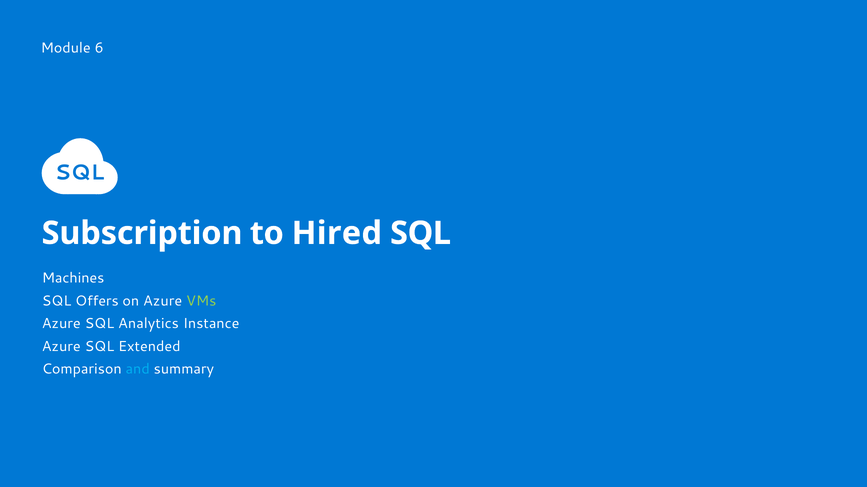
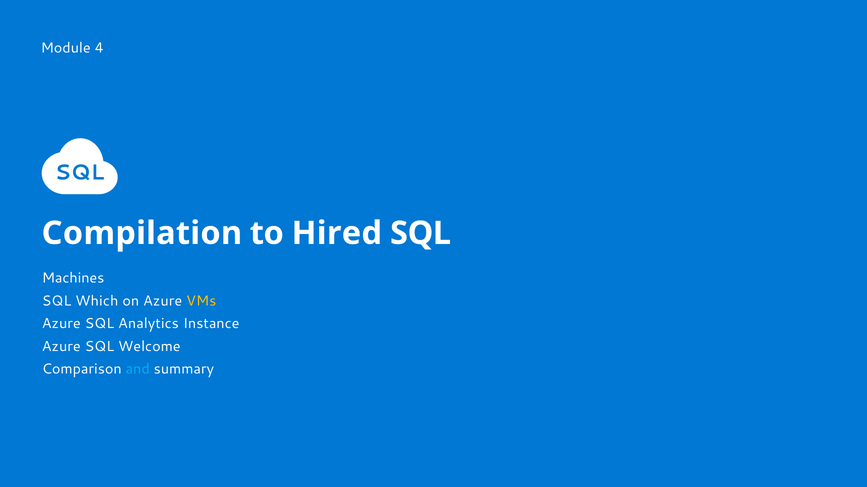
6: 6 -> 4
Subscription: Subscription -> Compilation
Offers: Offers -> Which
VMs colour: light green -> yellow
Extended: Extended -> Welcome
